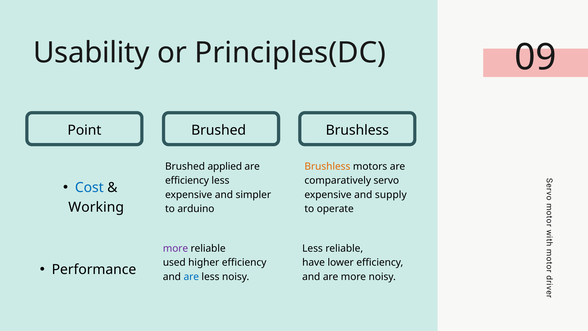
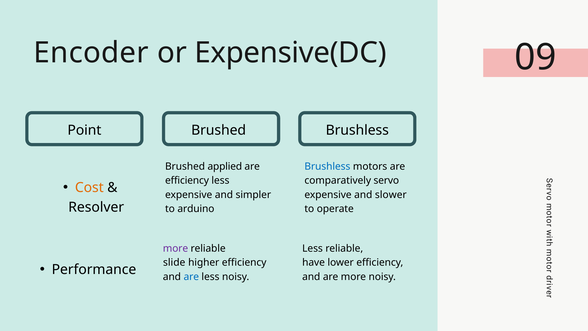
Usability: Usability -> Encoder
Principles(DC: Principles(DC -> Expensive(DC
Brushless at (327, 166) colour: orange -> blue
Cost colour: blue -> orange
supply: supply -> slower
Working: Working -> Resolver
used: used -> slide
